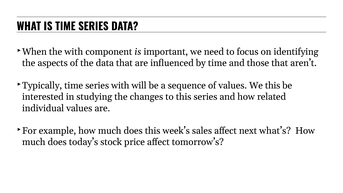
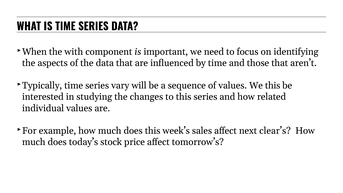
series with: with -> vary
what’s: what’s -> clear’s
